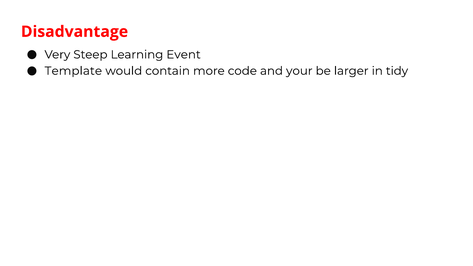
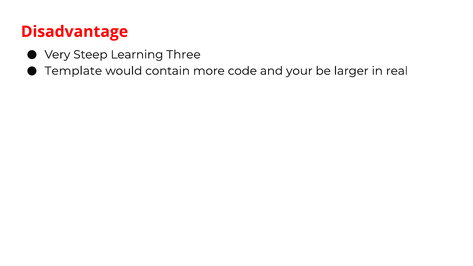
Event: Event -> Three
tidy: tidy -> real
